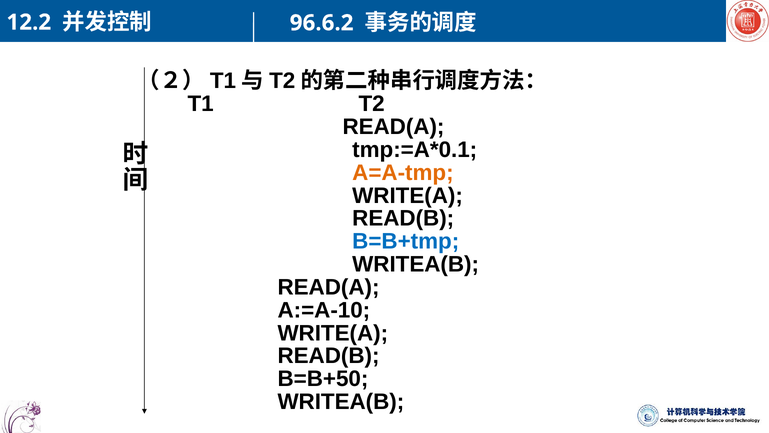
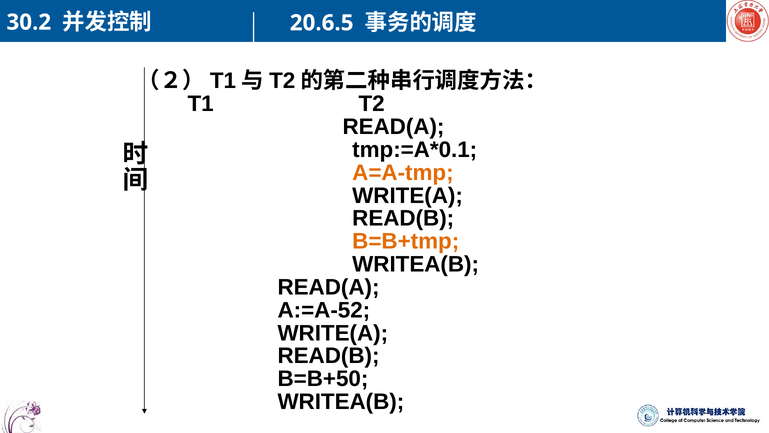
12.2: 12.2 -> 30.2
96.6.2: 96.6.2 -> 20.6.5
B=B+tmp colour: blue -> orange
A:=A-10: A:=A-10 -> A:=A-52
